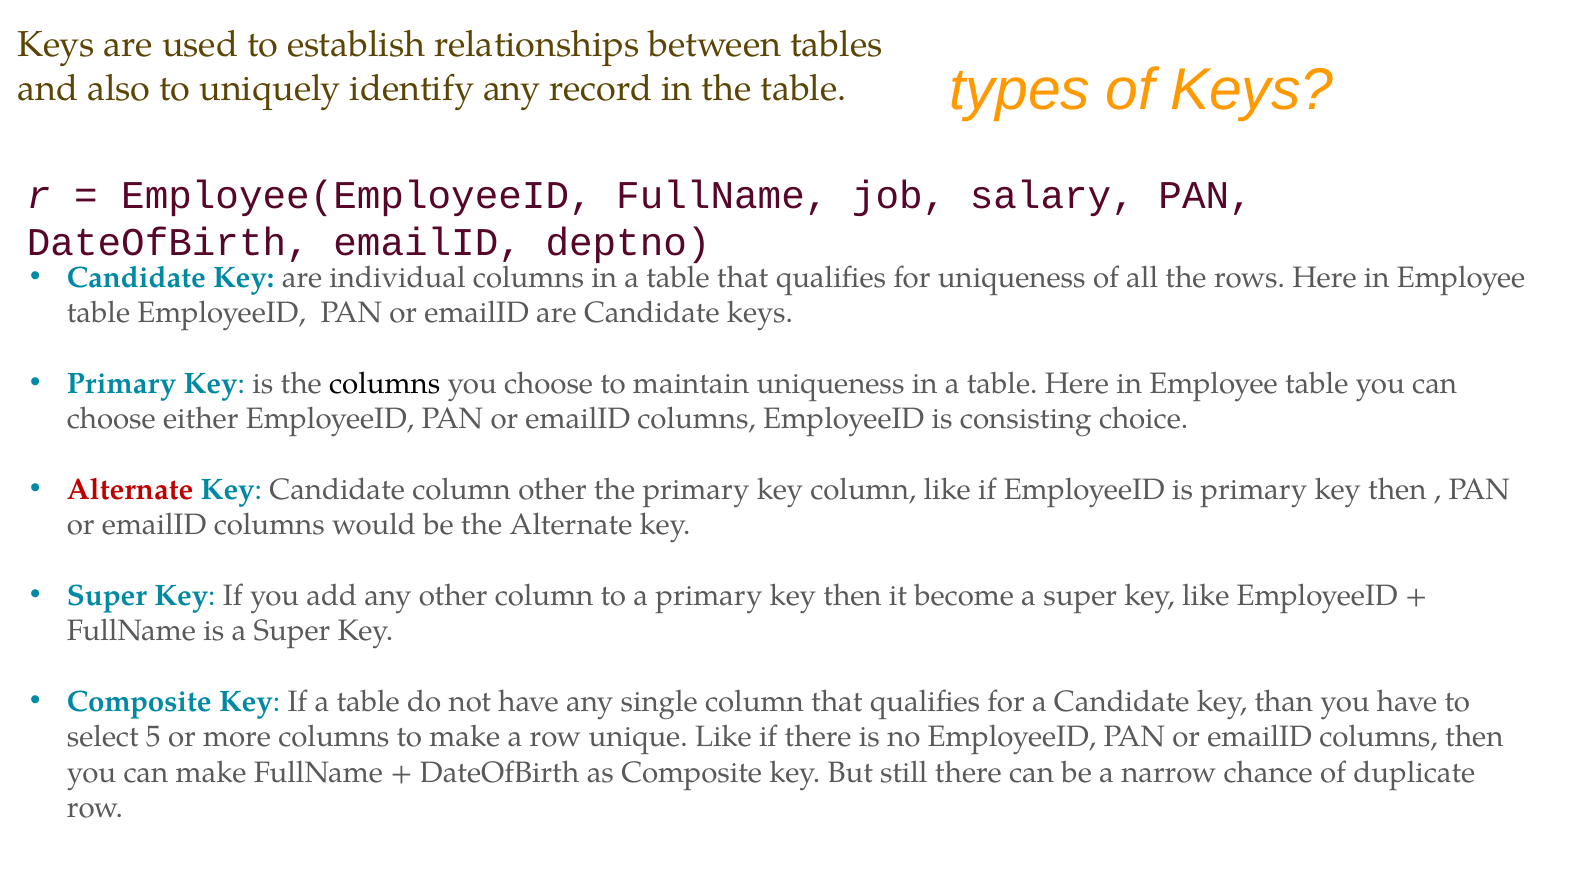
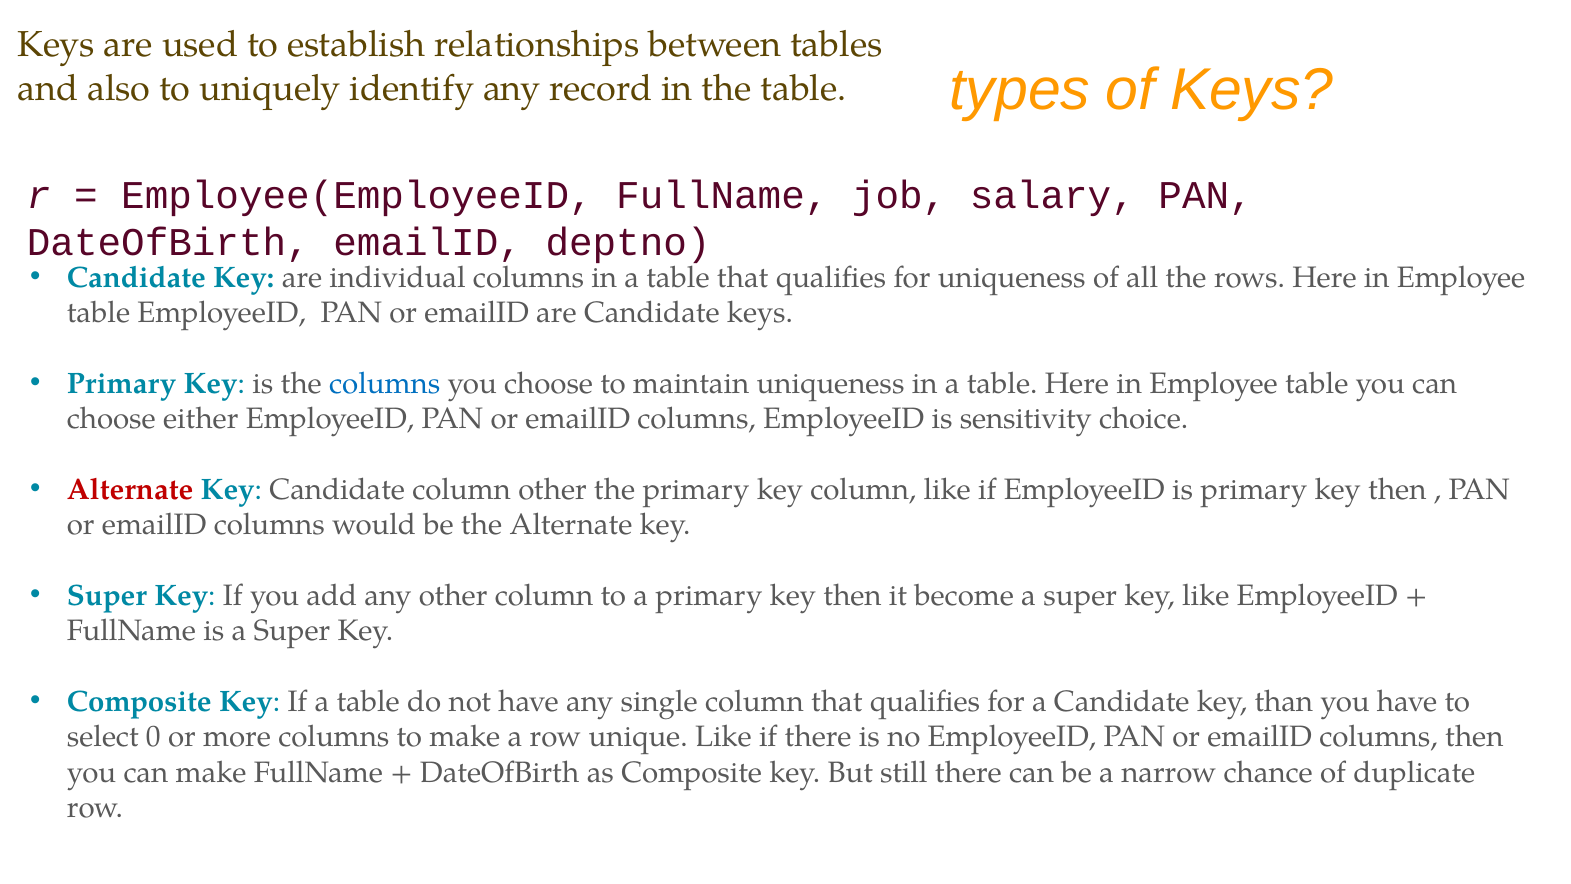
columns at (385, 383) colour: black -> blue
consisting: consisting -> sensitivity
5: 5 -> 0
